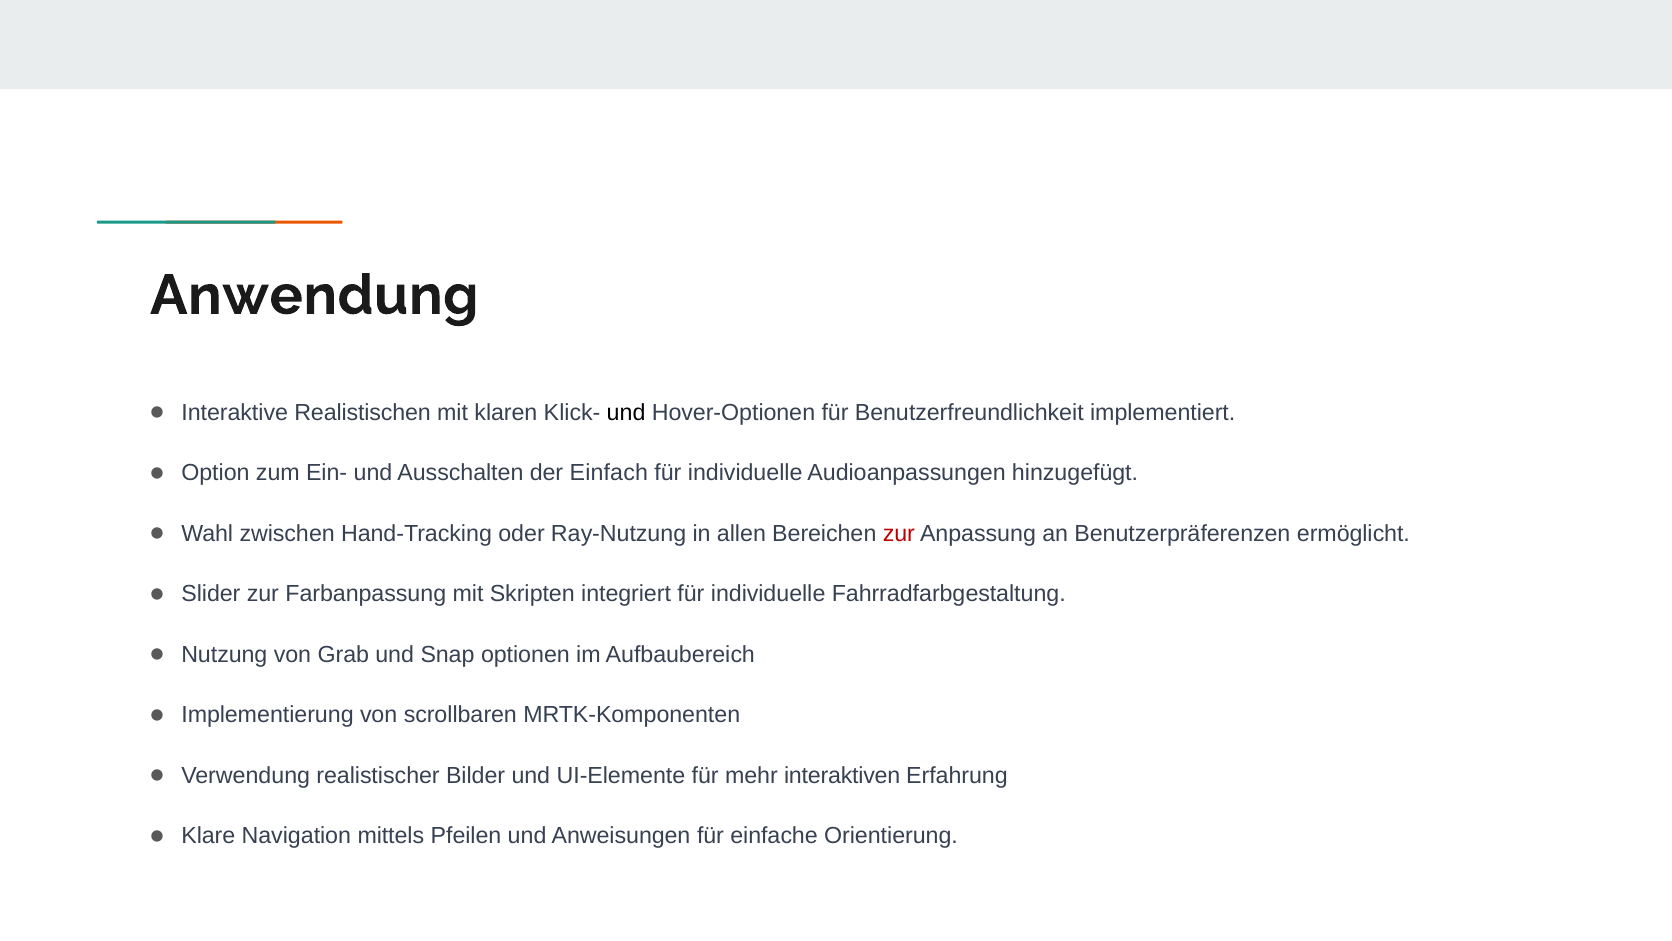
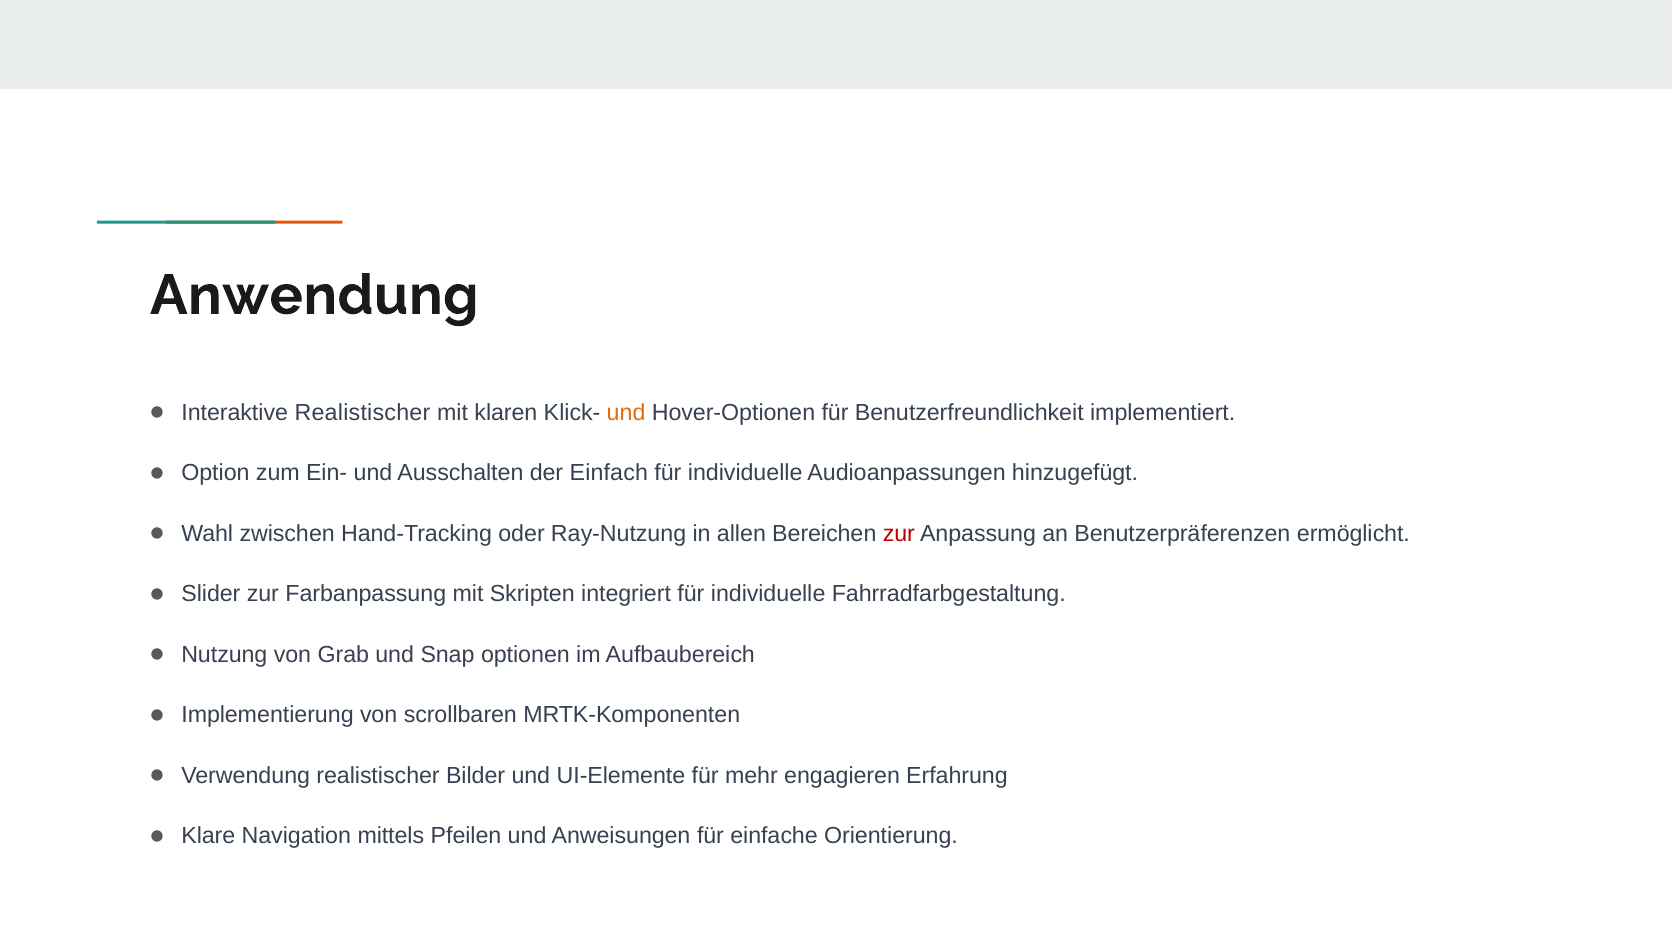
Interaktive Realistischen: Realistischen -> Realistischer
und at (626, 412) colour: black -> orange
interaktiven: interaktiven -> engagieren
